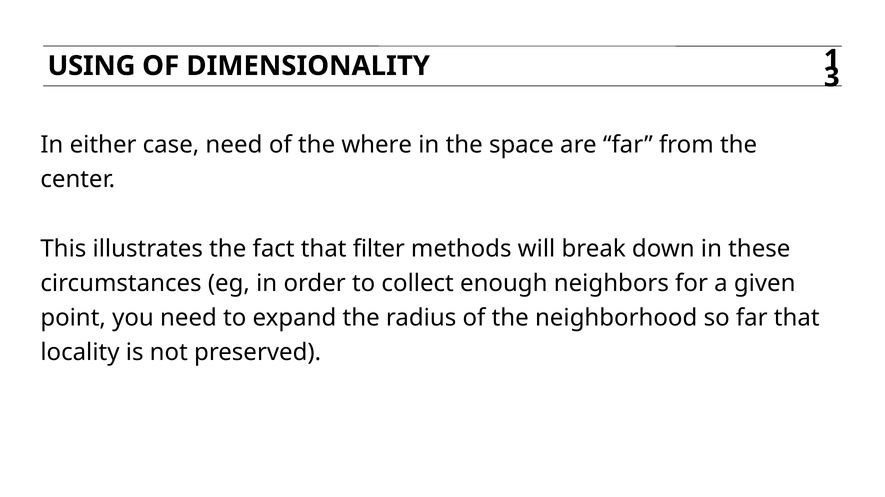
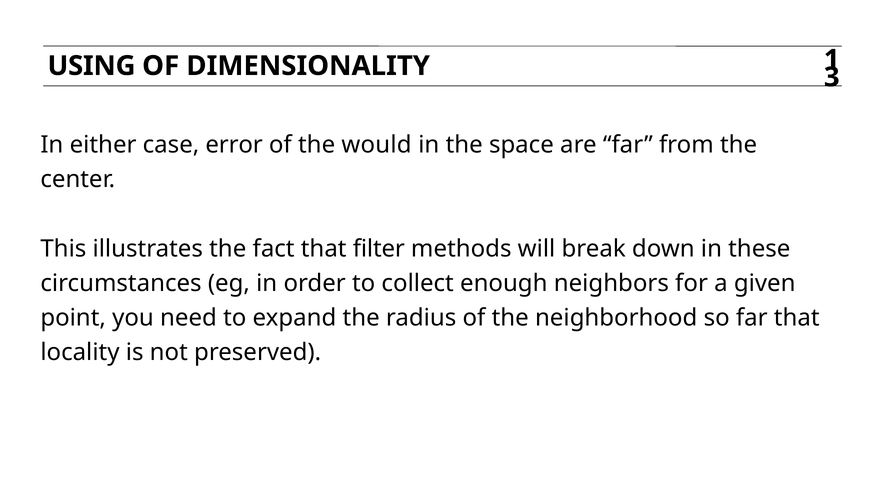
case need: need -> error
where: where -> would
